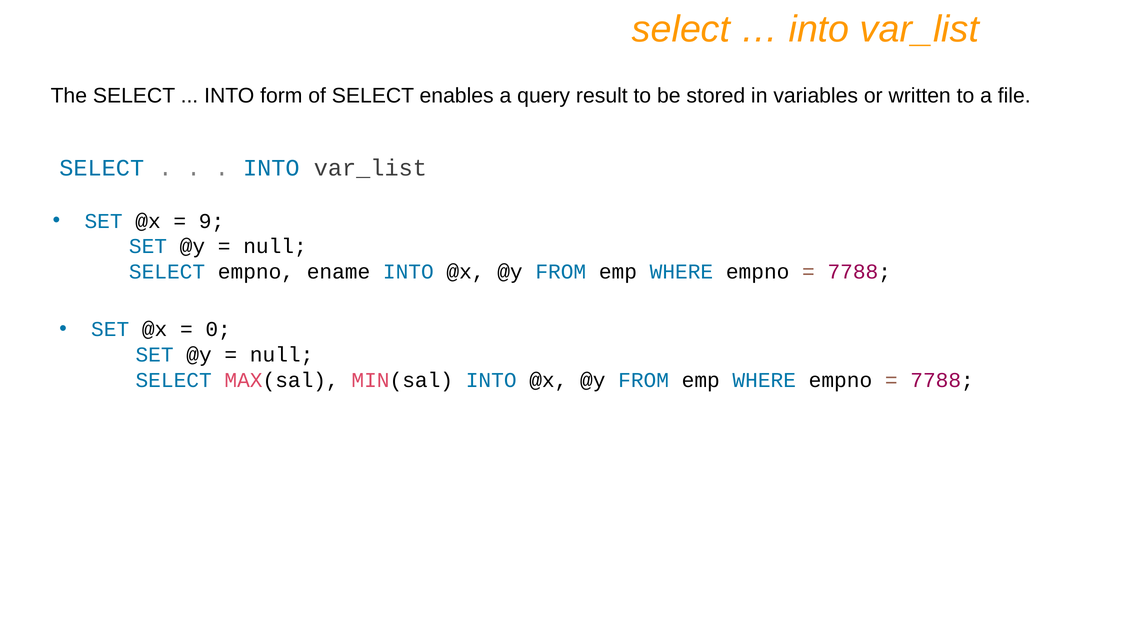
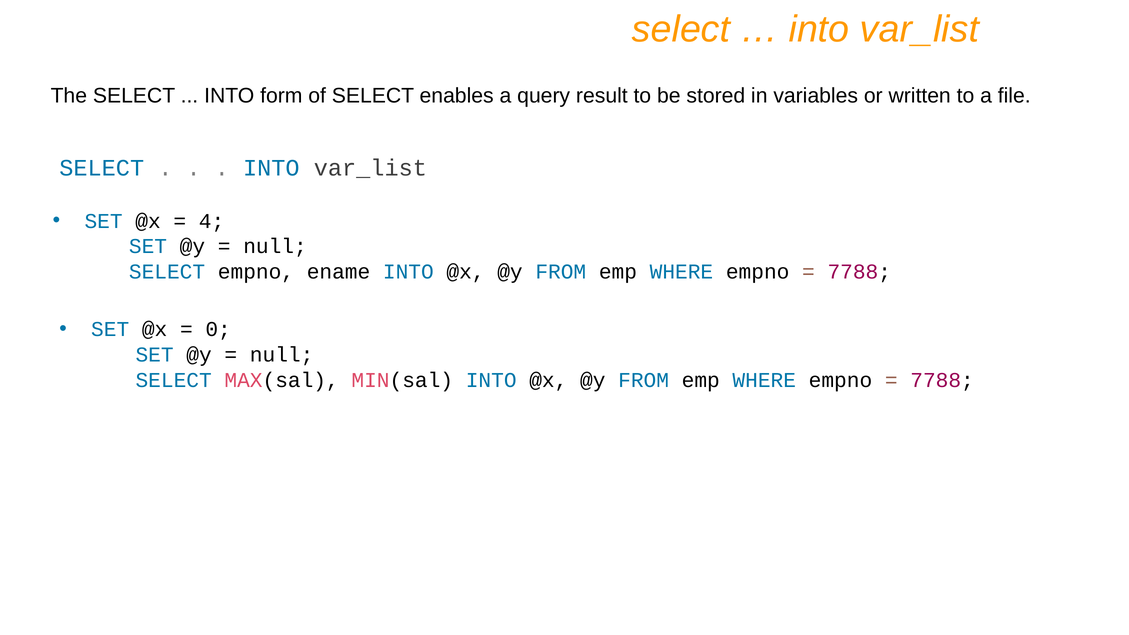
9: 9 -> 4
